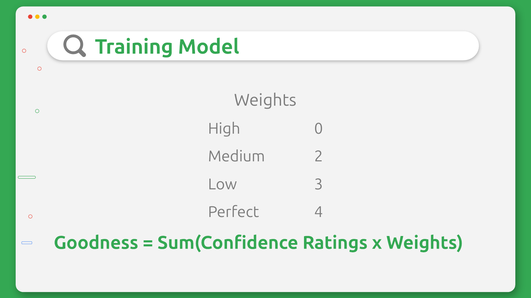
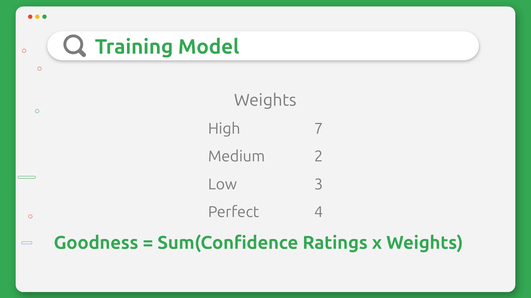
0: 0 -> 7
